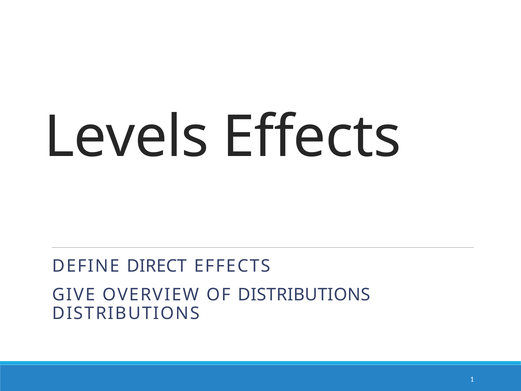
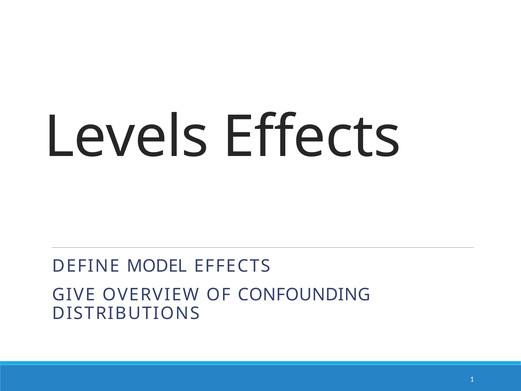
DIRECT: DIRECT -> MODEL
OF DISTRIBUTIONS: DISTRIBUTIONS -> CONFOUNDING
